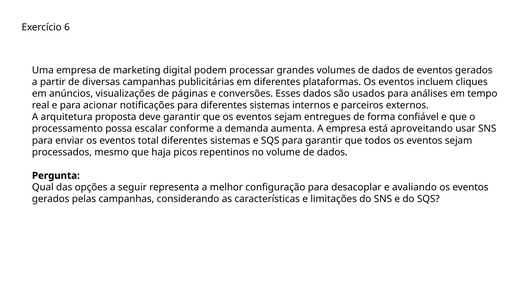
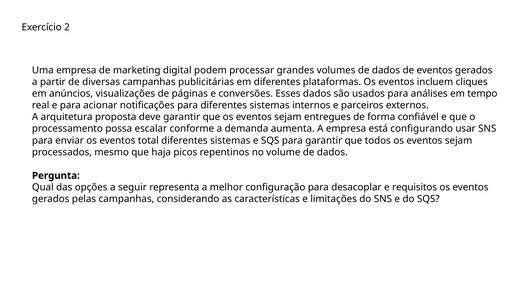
6: 6 -> 2
aproveitando: aproveitando -> configurando
avaliando: avaliando -> requisitos
